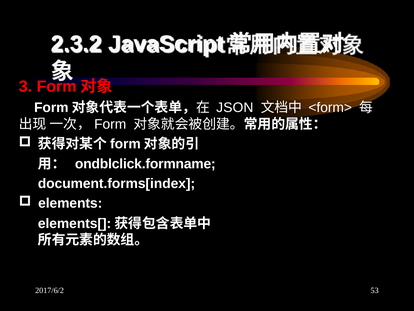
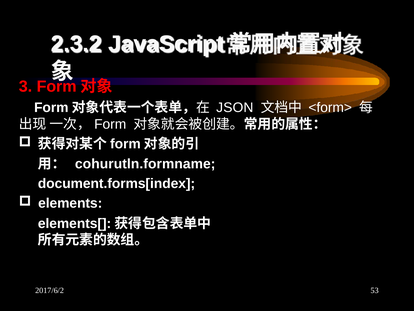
ondblclick.formname: ondblclick.formname -> cohurutln.formname
